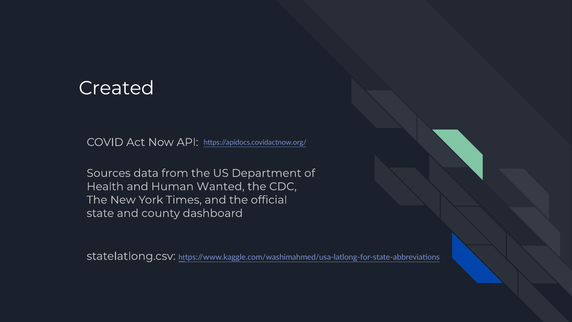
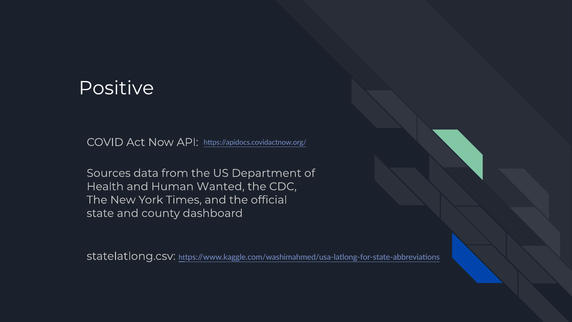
Created: Created -> Positive
